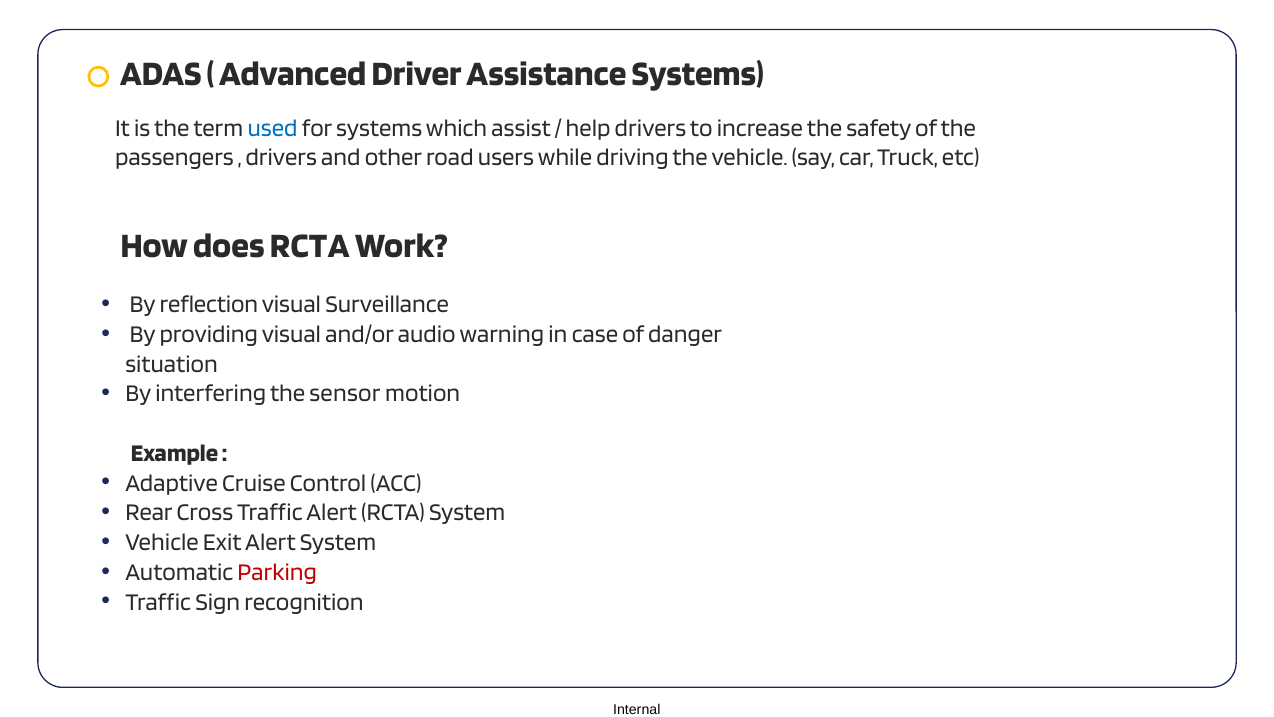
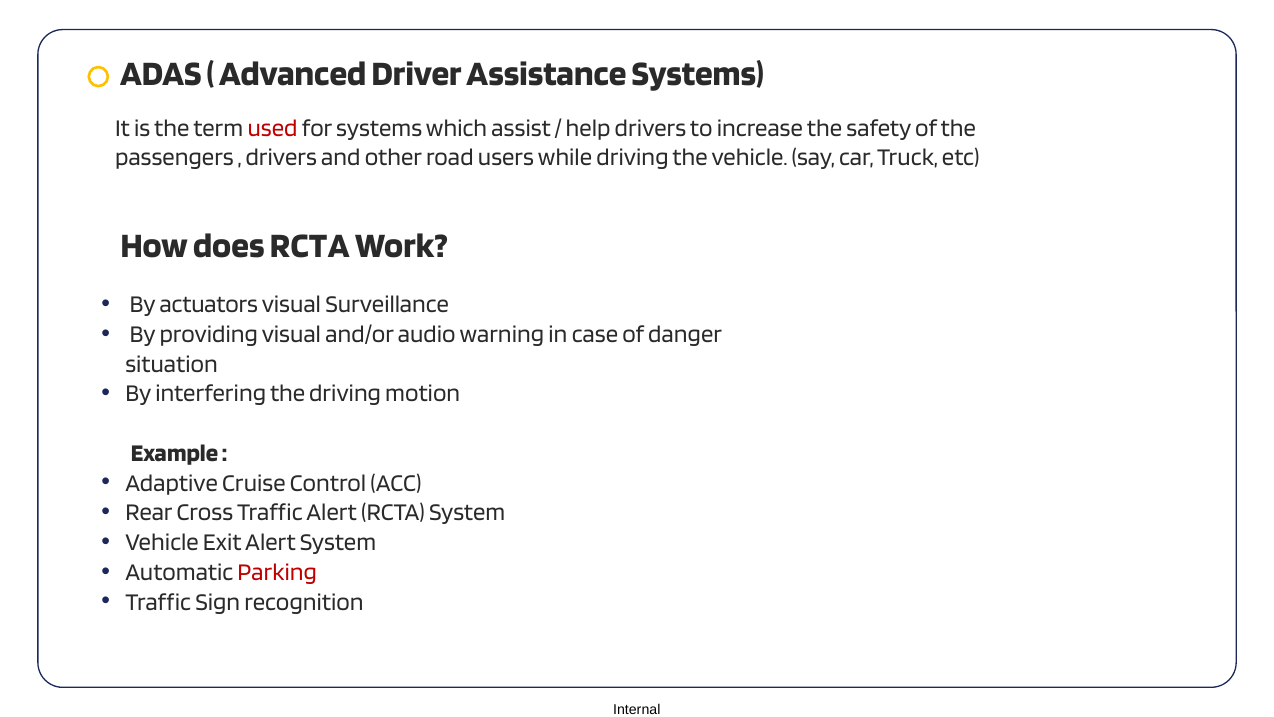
used colour: blue -> red
reflection: reflection -> actuators
the sensor: sensor -> driving
